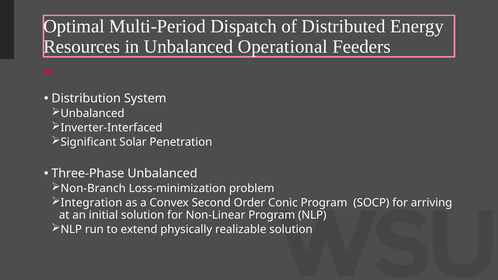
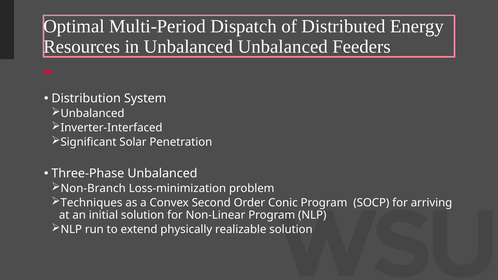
Unbalanced Operational: Operational -> Unbalanced
Integration: Integration -> Techniques
